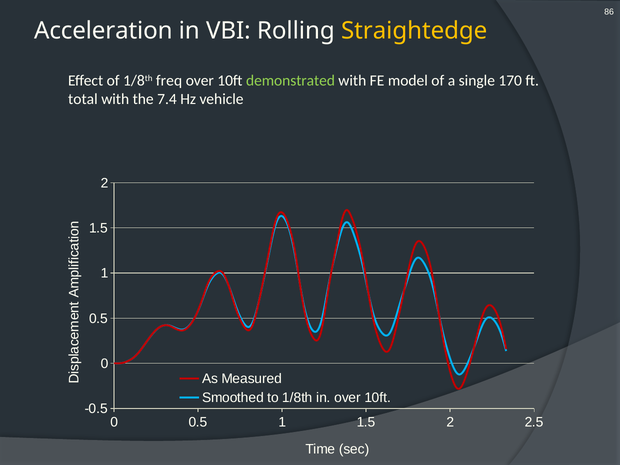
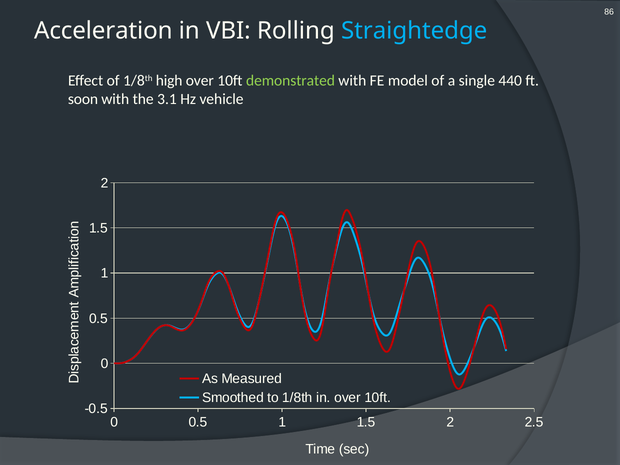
Straightedge colour: yellow -> light blue
freq: freq -> high
170: 170 -> 440
total: total -> soon
7.4: 7.4 -> 3.1
